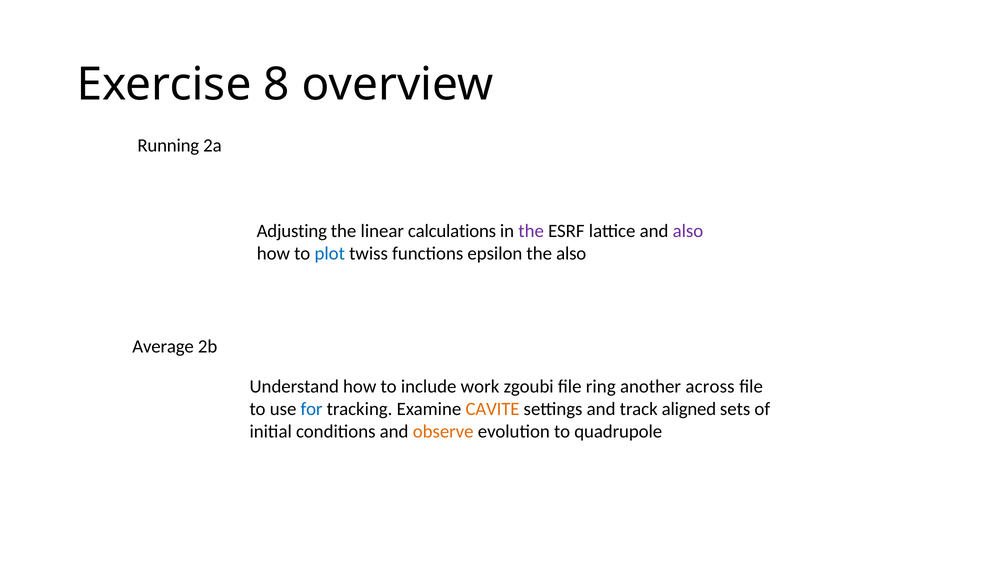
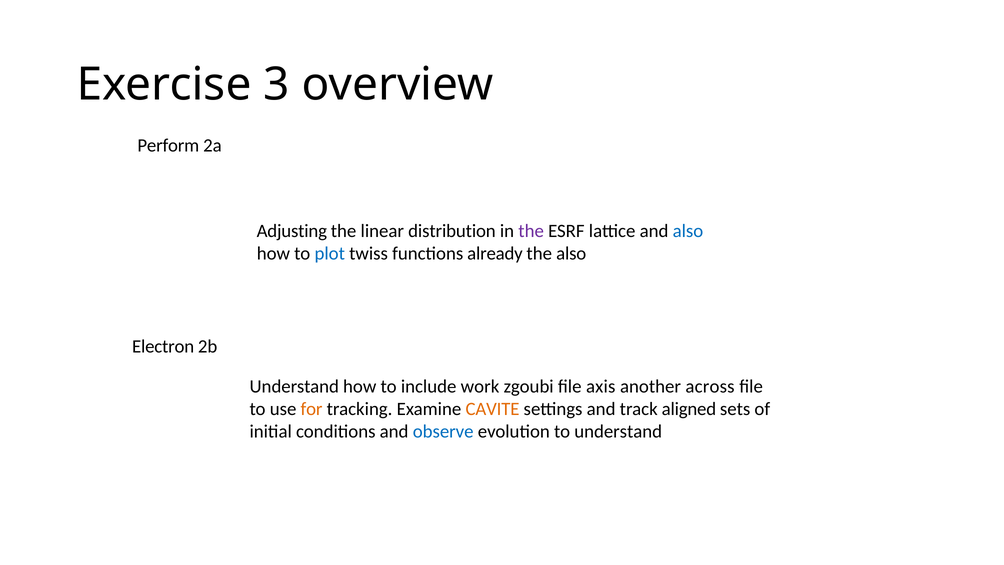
8: 8 -> 3
Running: Running -> Perform
calculations: calculations -> distribution
also at (688, 231) colour: purple -> blue
epsilon: epsilon -> already
Average: Average -> Electron
ring: ring -> axis
for colour: blue -> orange
observe colour: orange -> blue
to quadrupole: quadrupole -> understand
